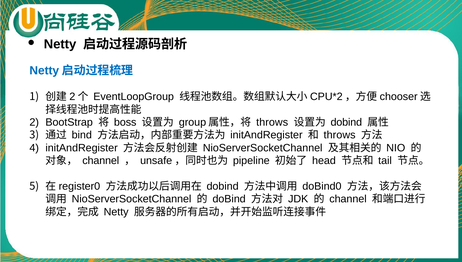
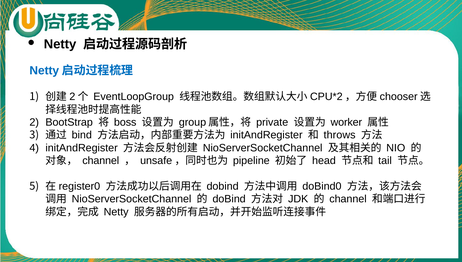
throws at (272, 122): throws -> private
dobind at (346, 122): dobind -> worker
